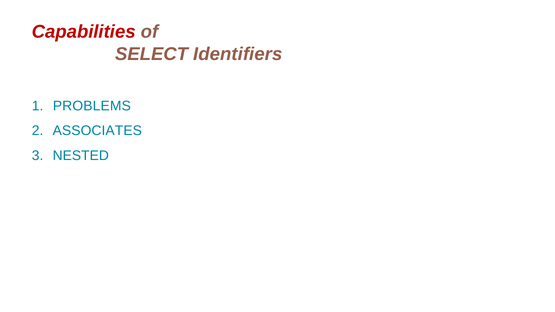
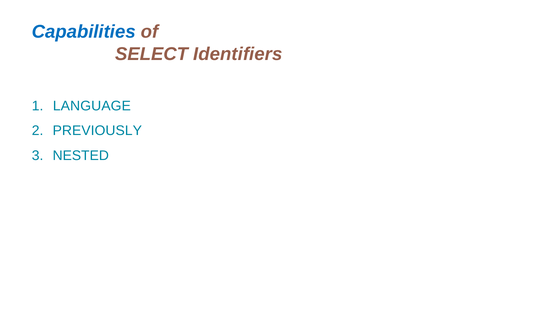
Capabilities colour: red -> blue
PROBLEMS: PROBLEMS -> LANGUAGE
ASSOCIATES: ASSOCIATES -> PREVIOUSLY
